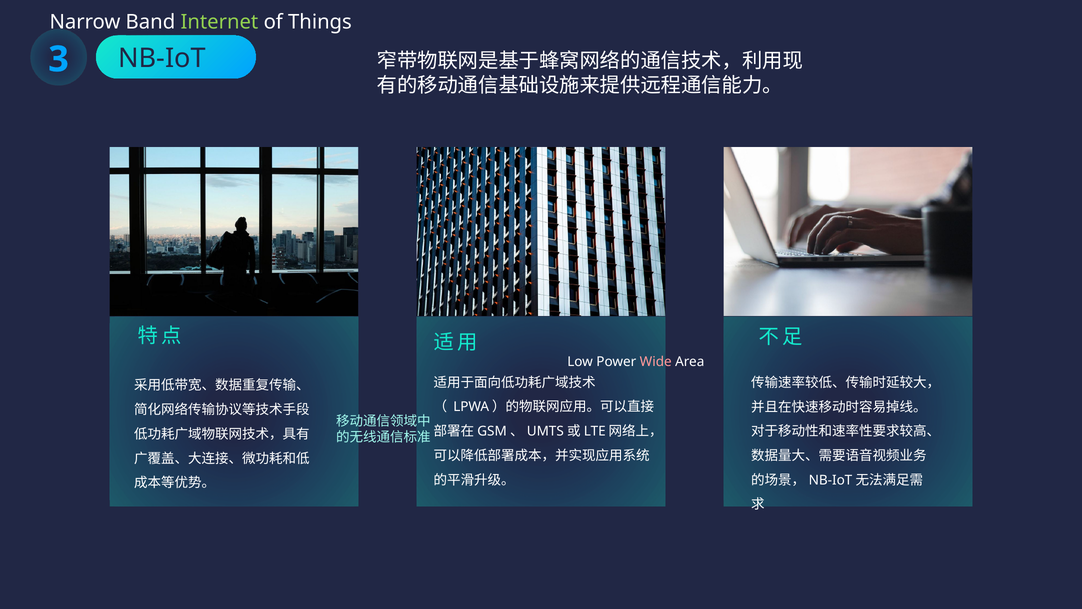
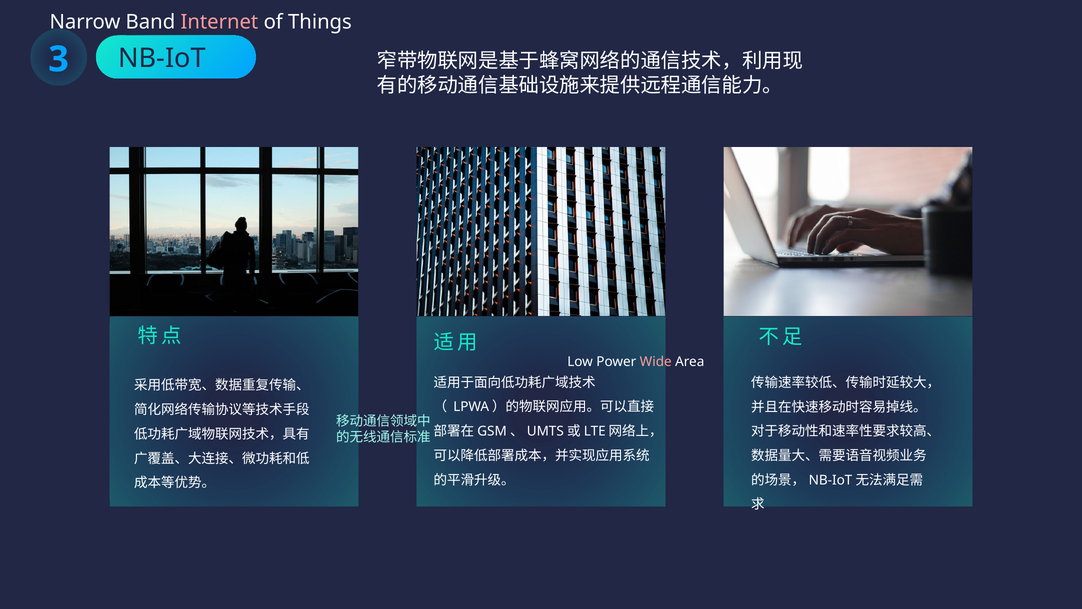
Internet colour: light green -> pink
